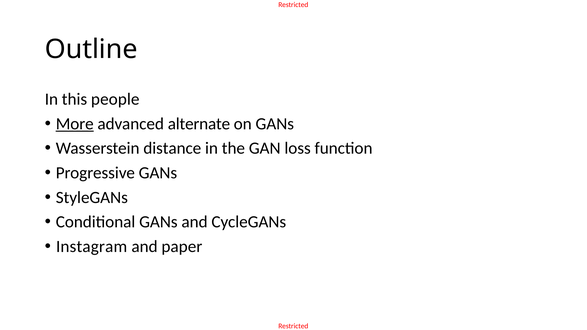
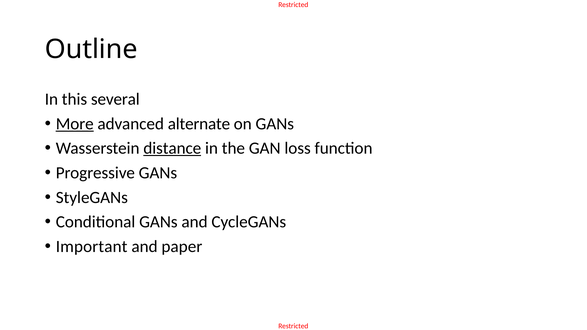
people: people -> several
distance underline: none -> present
Instagram: Instagram -> Important
